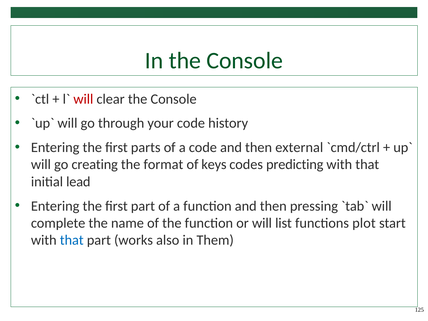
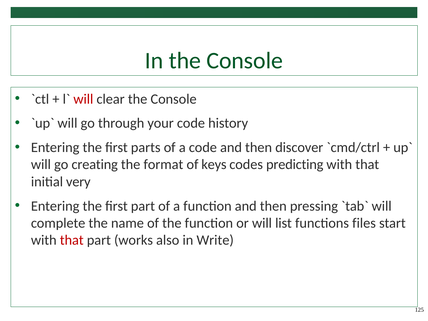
external: external -> discover
lead: lead -> very
plot: plot -> files
that at (72, 240) colour: blue -> red
Them: Them -> Write
